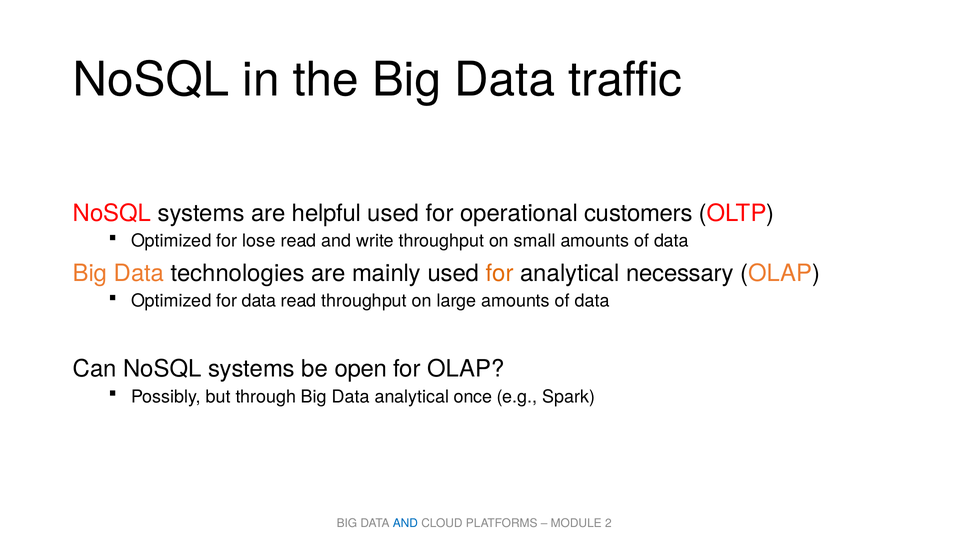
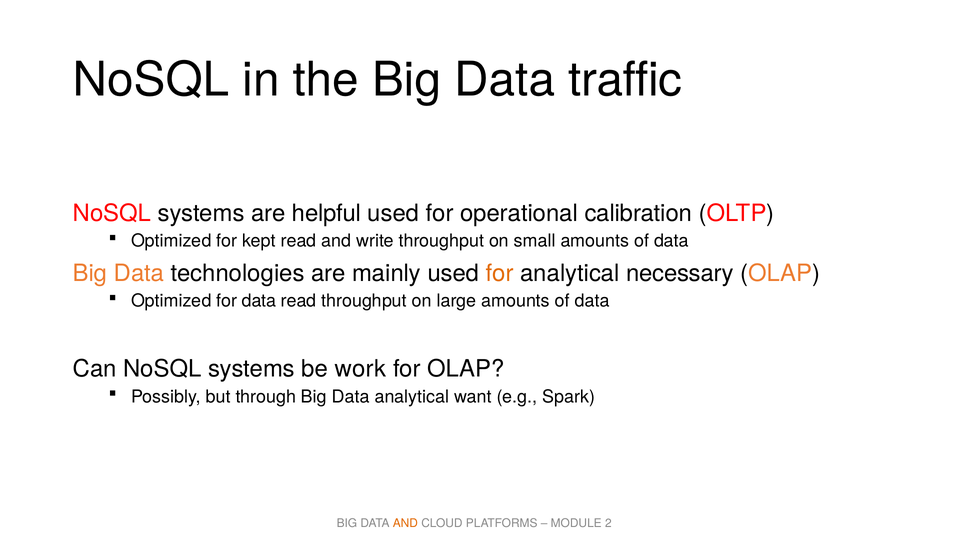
customers: customers -> calibration
lose: lose -> kept
open: open -> work
once: once -> want
AND at (405, 524) colour: blue -> orange
